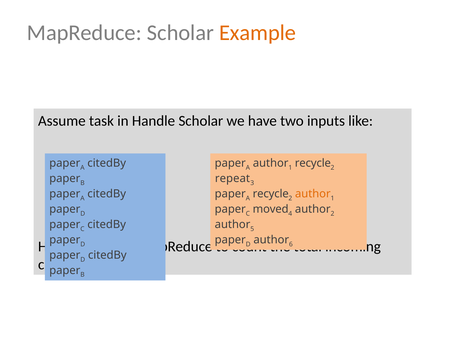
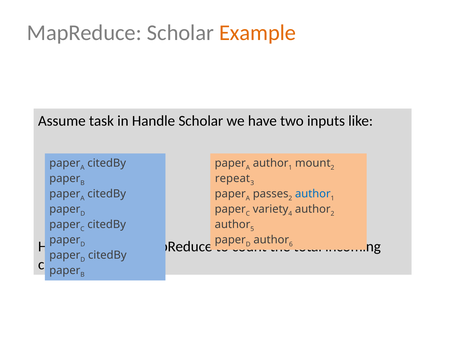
recycle at (313, 163): recycle -> mount
recycle at (271, 194): recycle -> passes
author at (313, 194) colour: orange -> blue
moved: moved -> variety
